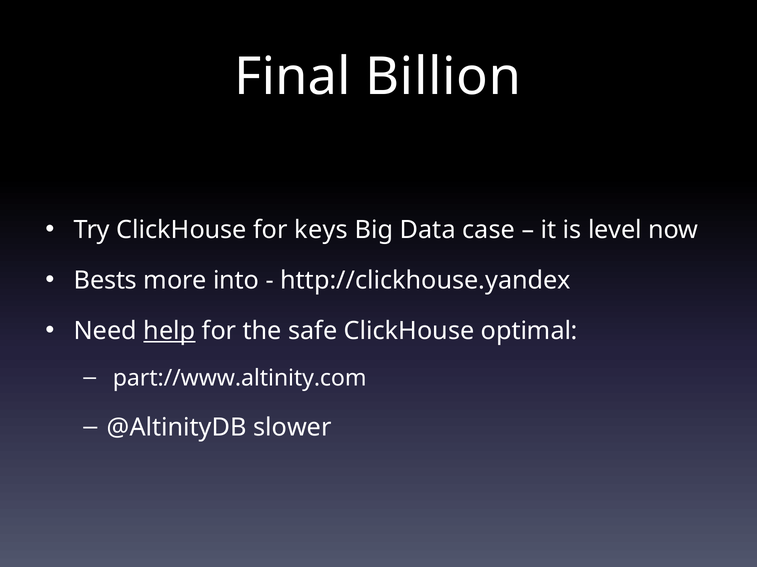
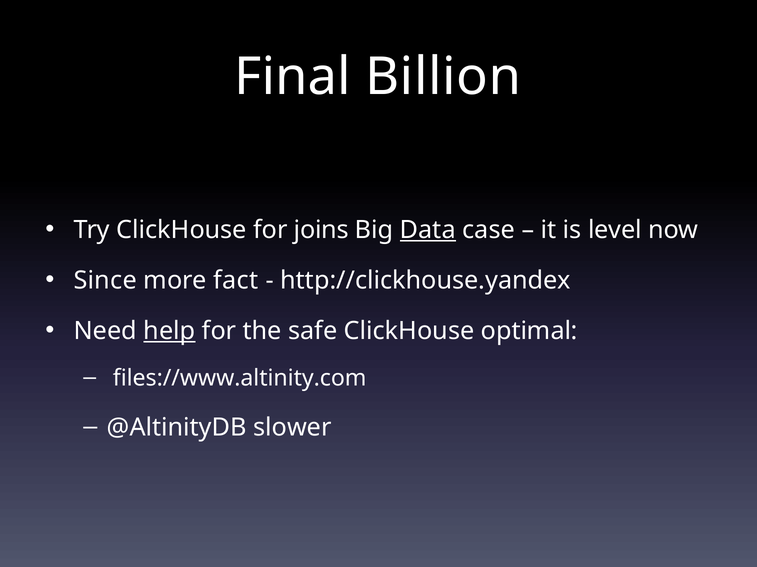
keys: keys -> joins
Data underline: none -> present
Bests: Bests -> Since
into: into -> fact
part://www.altinity.com: part://www.altinity.com -> files://www.altinity.com
